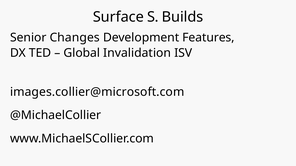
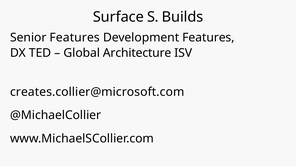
Senior Changes: Changes -> Features
Invalidation: Invalidation -> Architecture
images.collier@microsoft.com: images.collier@microsoft.com -> creates.collier@microsoft.com
